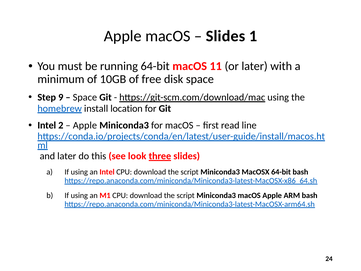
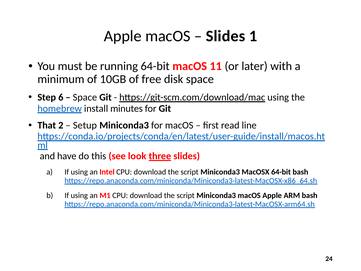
9: 9 -> 6
location: location -> minutes
Intel at (47, 125): Intel -> That
Apple at (85, 125): Apple -> Setup
and later: later -> have
